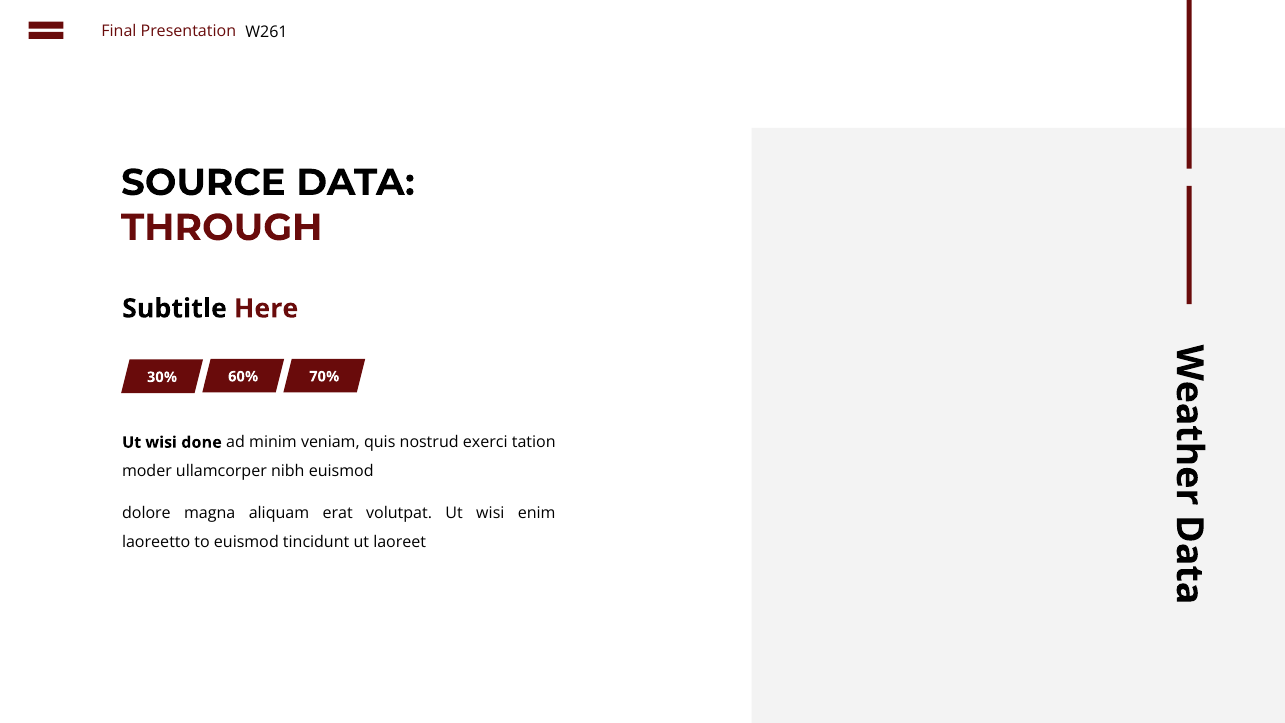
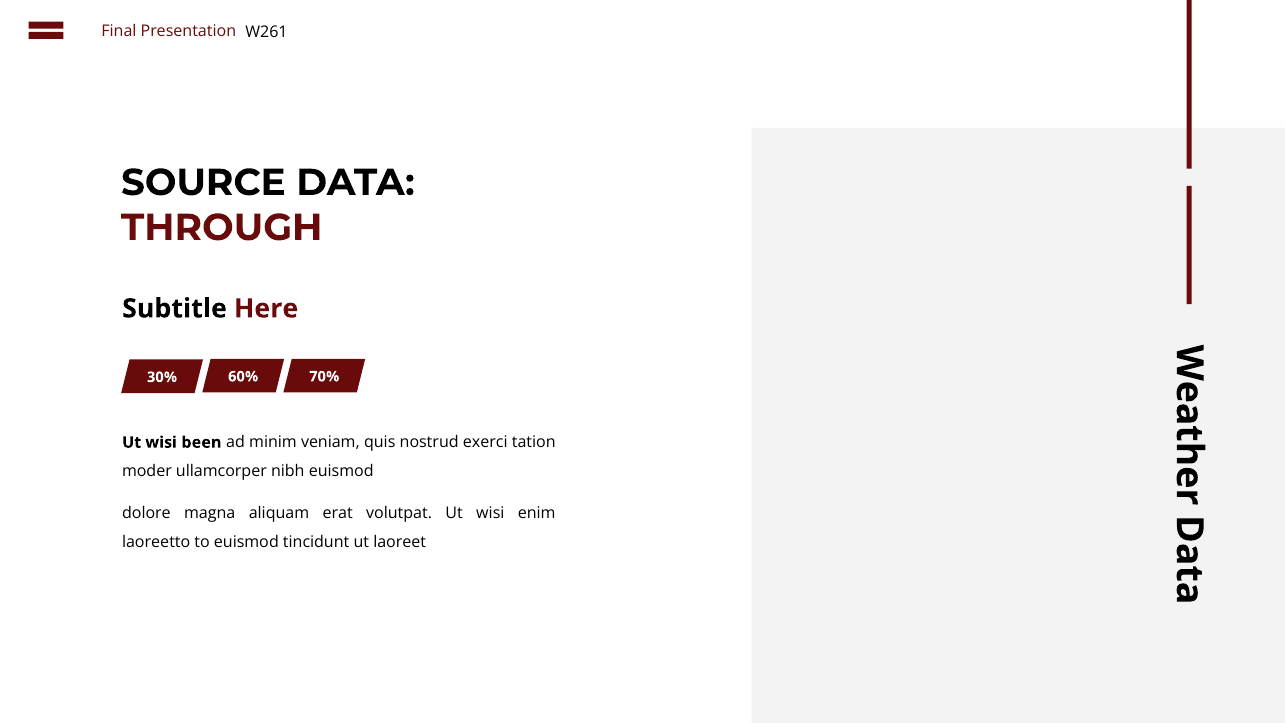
done: done -> been
